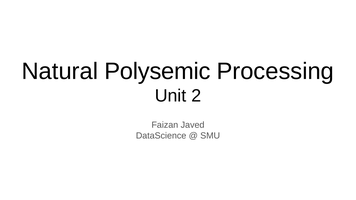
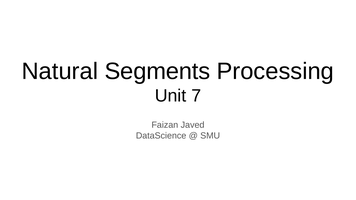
Polysemic: Polysemic -> Segments
2: 2 -> 7
